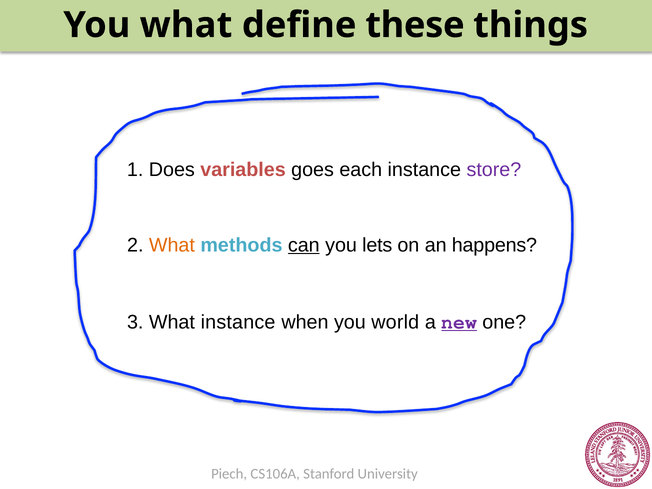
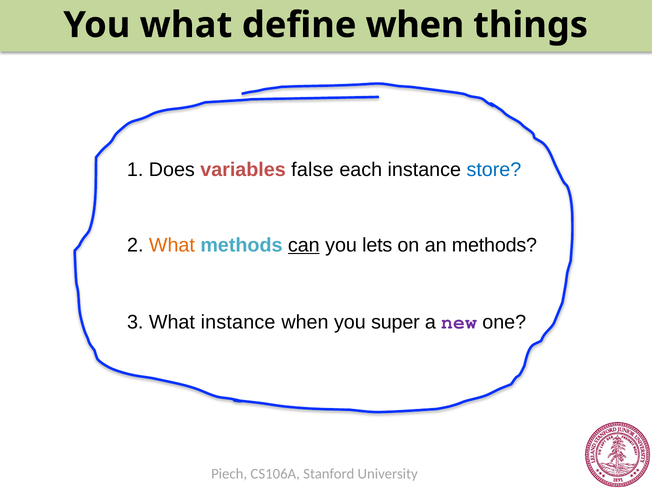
define these: these -> when
goes: goes -> false
store colour: purple -> blue
an happens: happens -> methods
world: world -> super
new underline: present -> none
